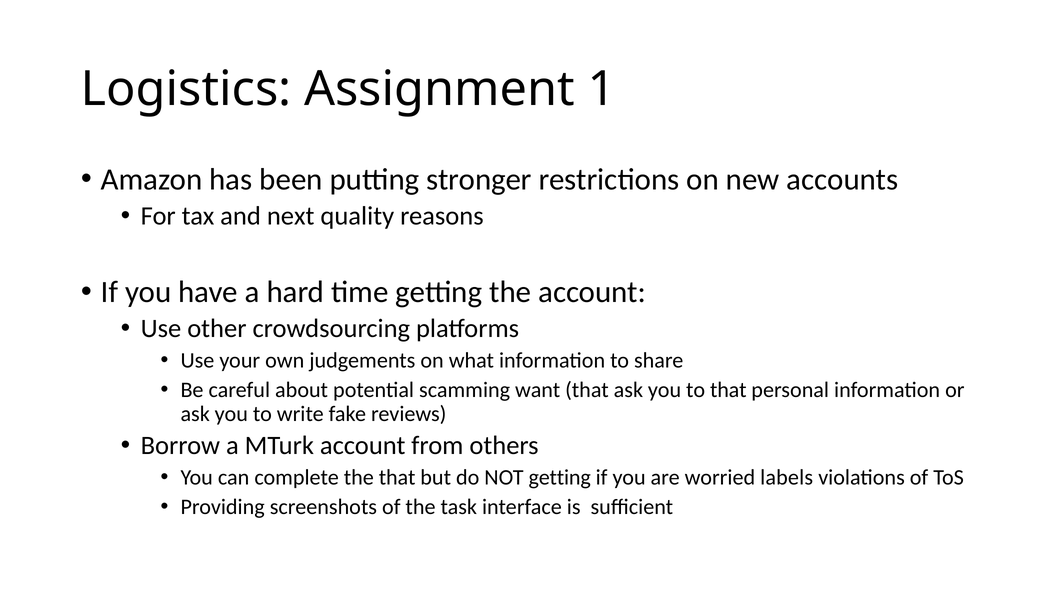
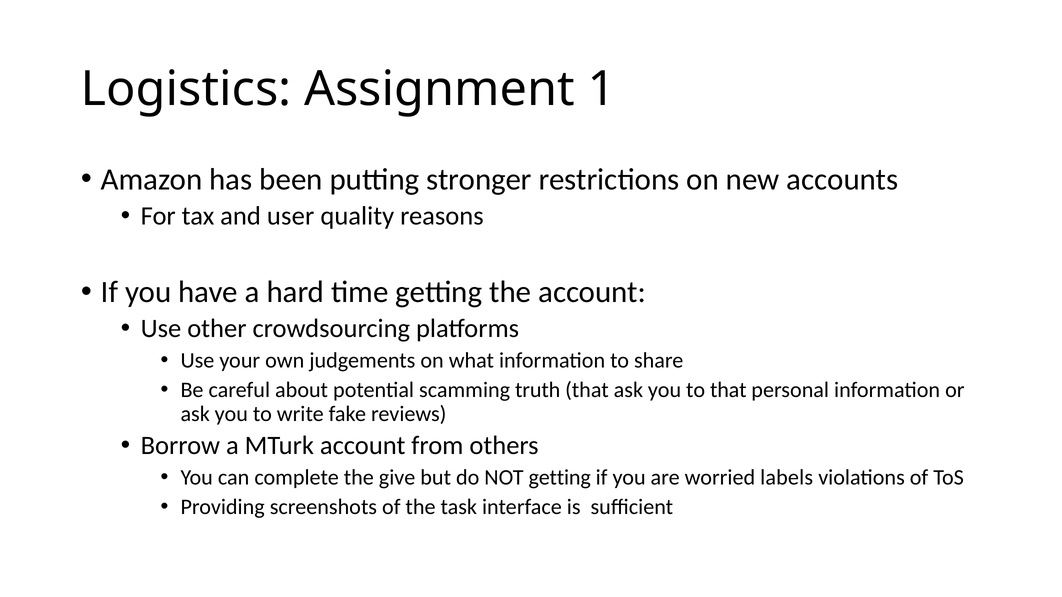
next: next -> user
want: want -> truth
the that: that -> give
